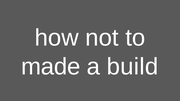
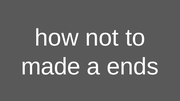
build: build -> ends
